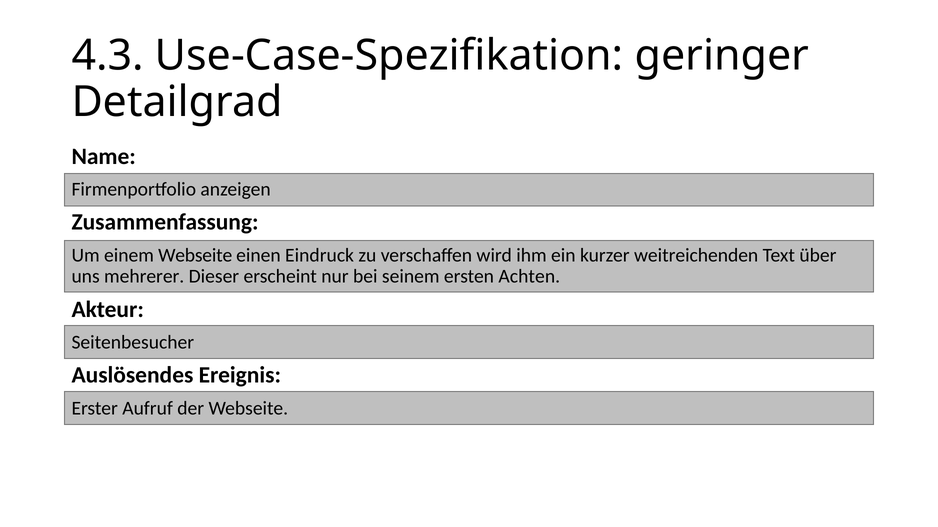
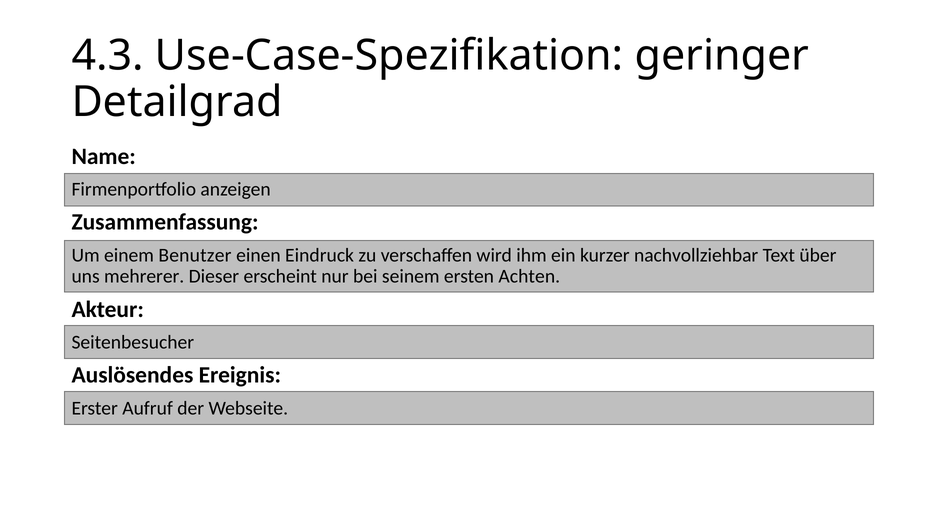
einem Webseite: Webseite -> Benutzer
weitreichenden: weitreichenden -> nachvollziehbar
